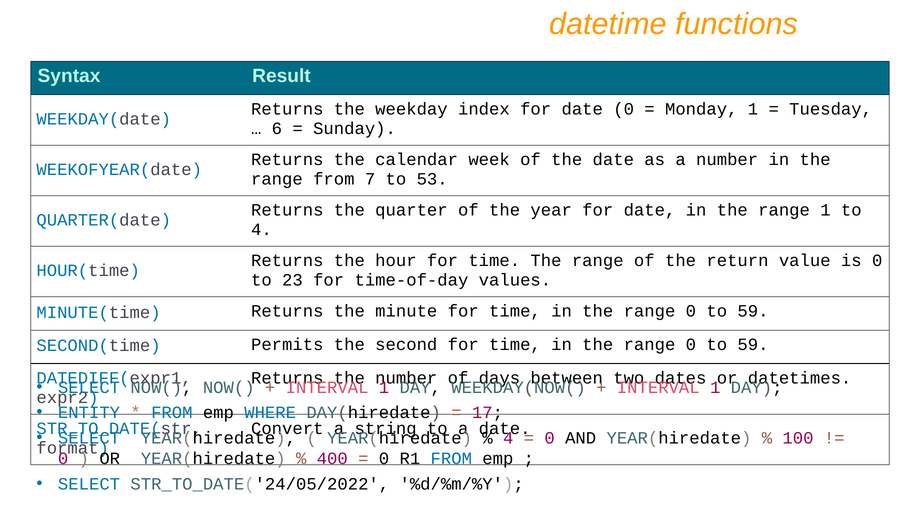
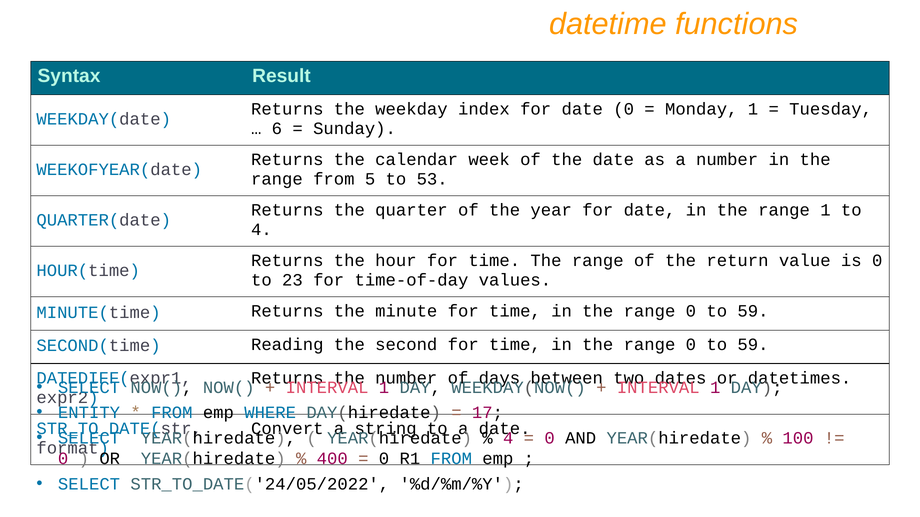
7: 7 -> 5
Permits: Permits -> Reading
